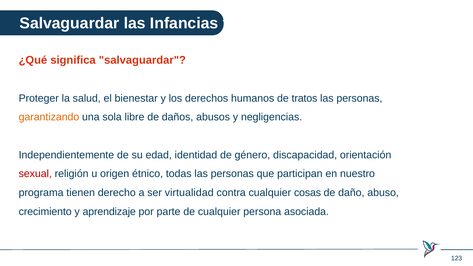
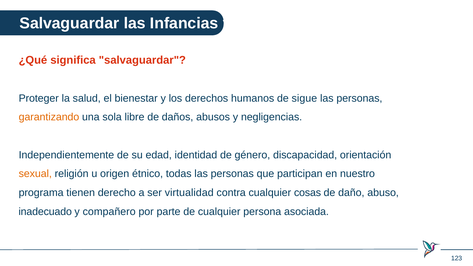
tratos: tratos -> sigue
sexual colour: red -> orange
crecimiento: crecimiento -> inadecuado
aprendizaje: aprendizaje -> compañero
